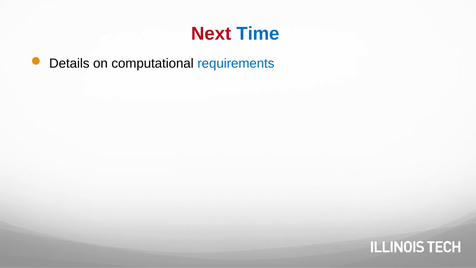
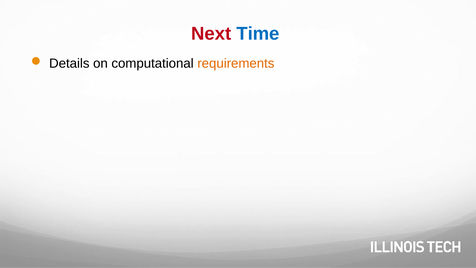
requirements colour: blue -> orange
